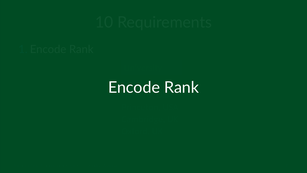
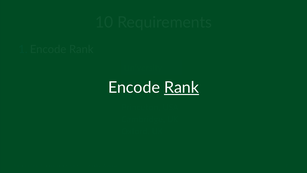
Rank at (182, 87) underline: none -> present
